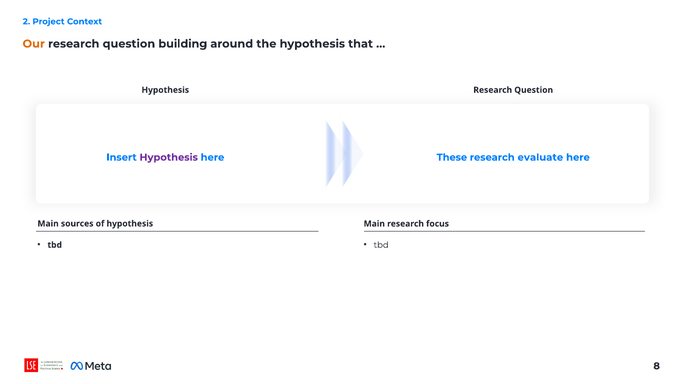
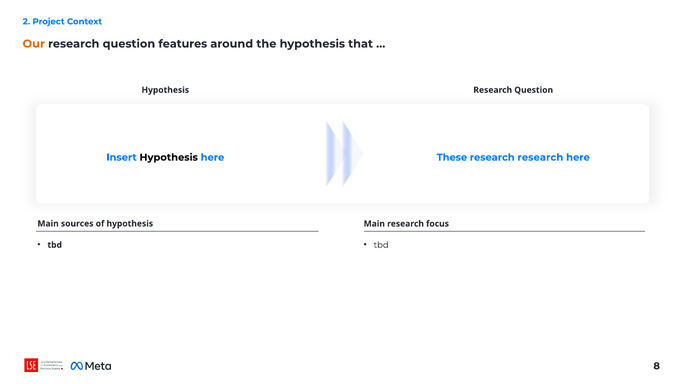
building: building -> features
Hypothesis at (169, 157) colour: purple -> black
research evaluate: evaluate -> research
